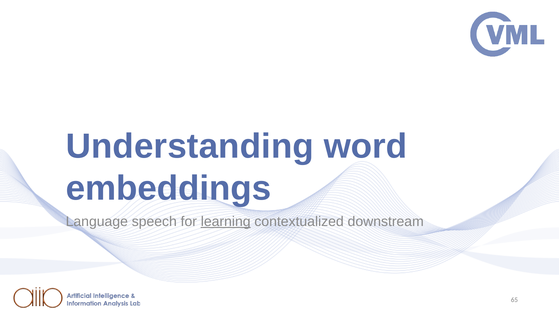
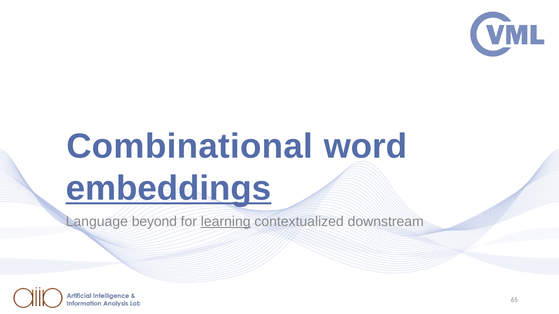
Understanding: Understanding -> Combinational
embeddings underline: none -> present
speech: speech -> beyond
